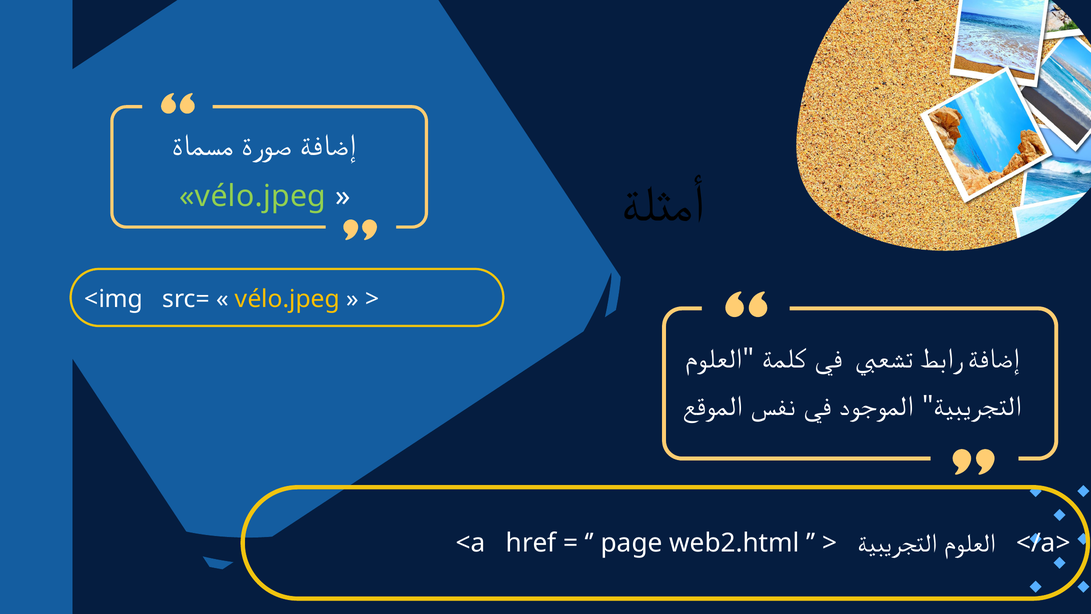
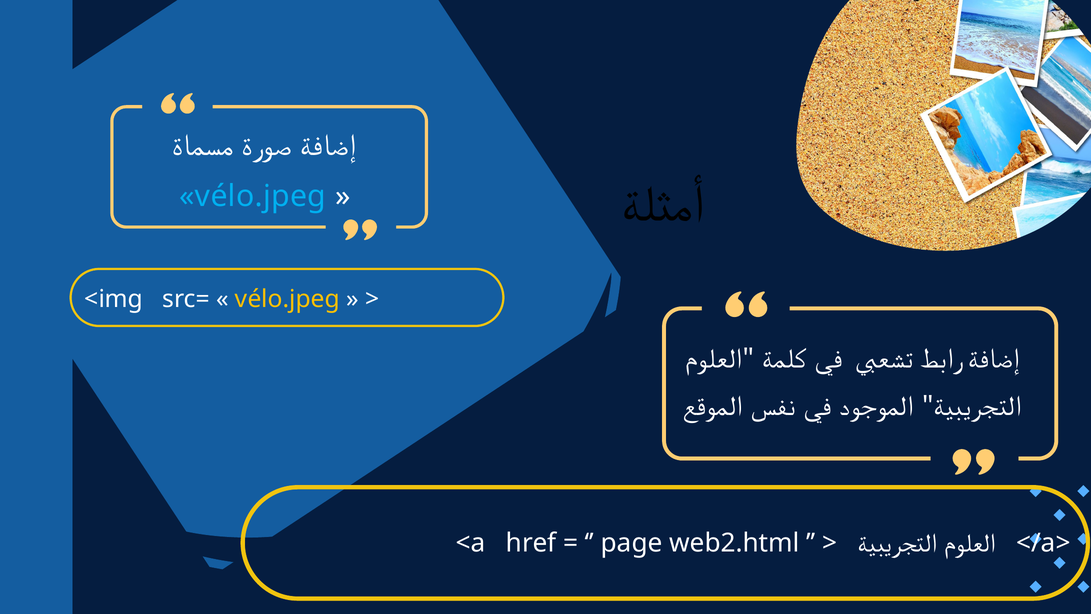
vélo.jpeg at (253, 196) colour: light green -> light blue
